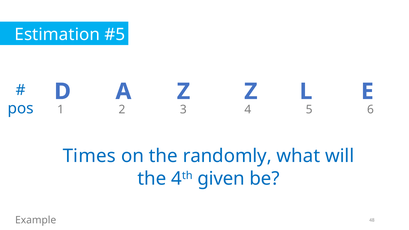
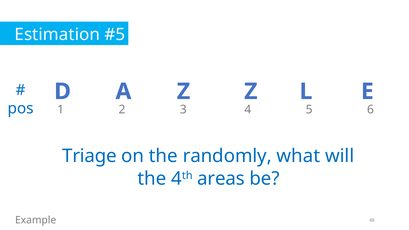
Times: Times -> Triage
given: given -> areas
